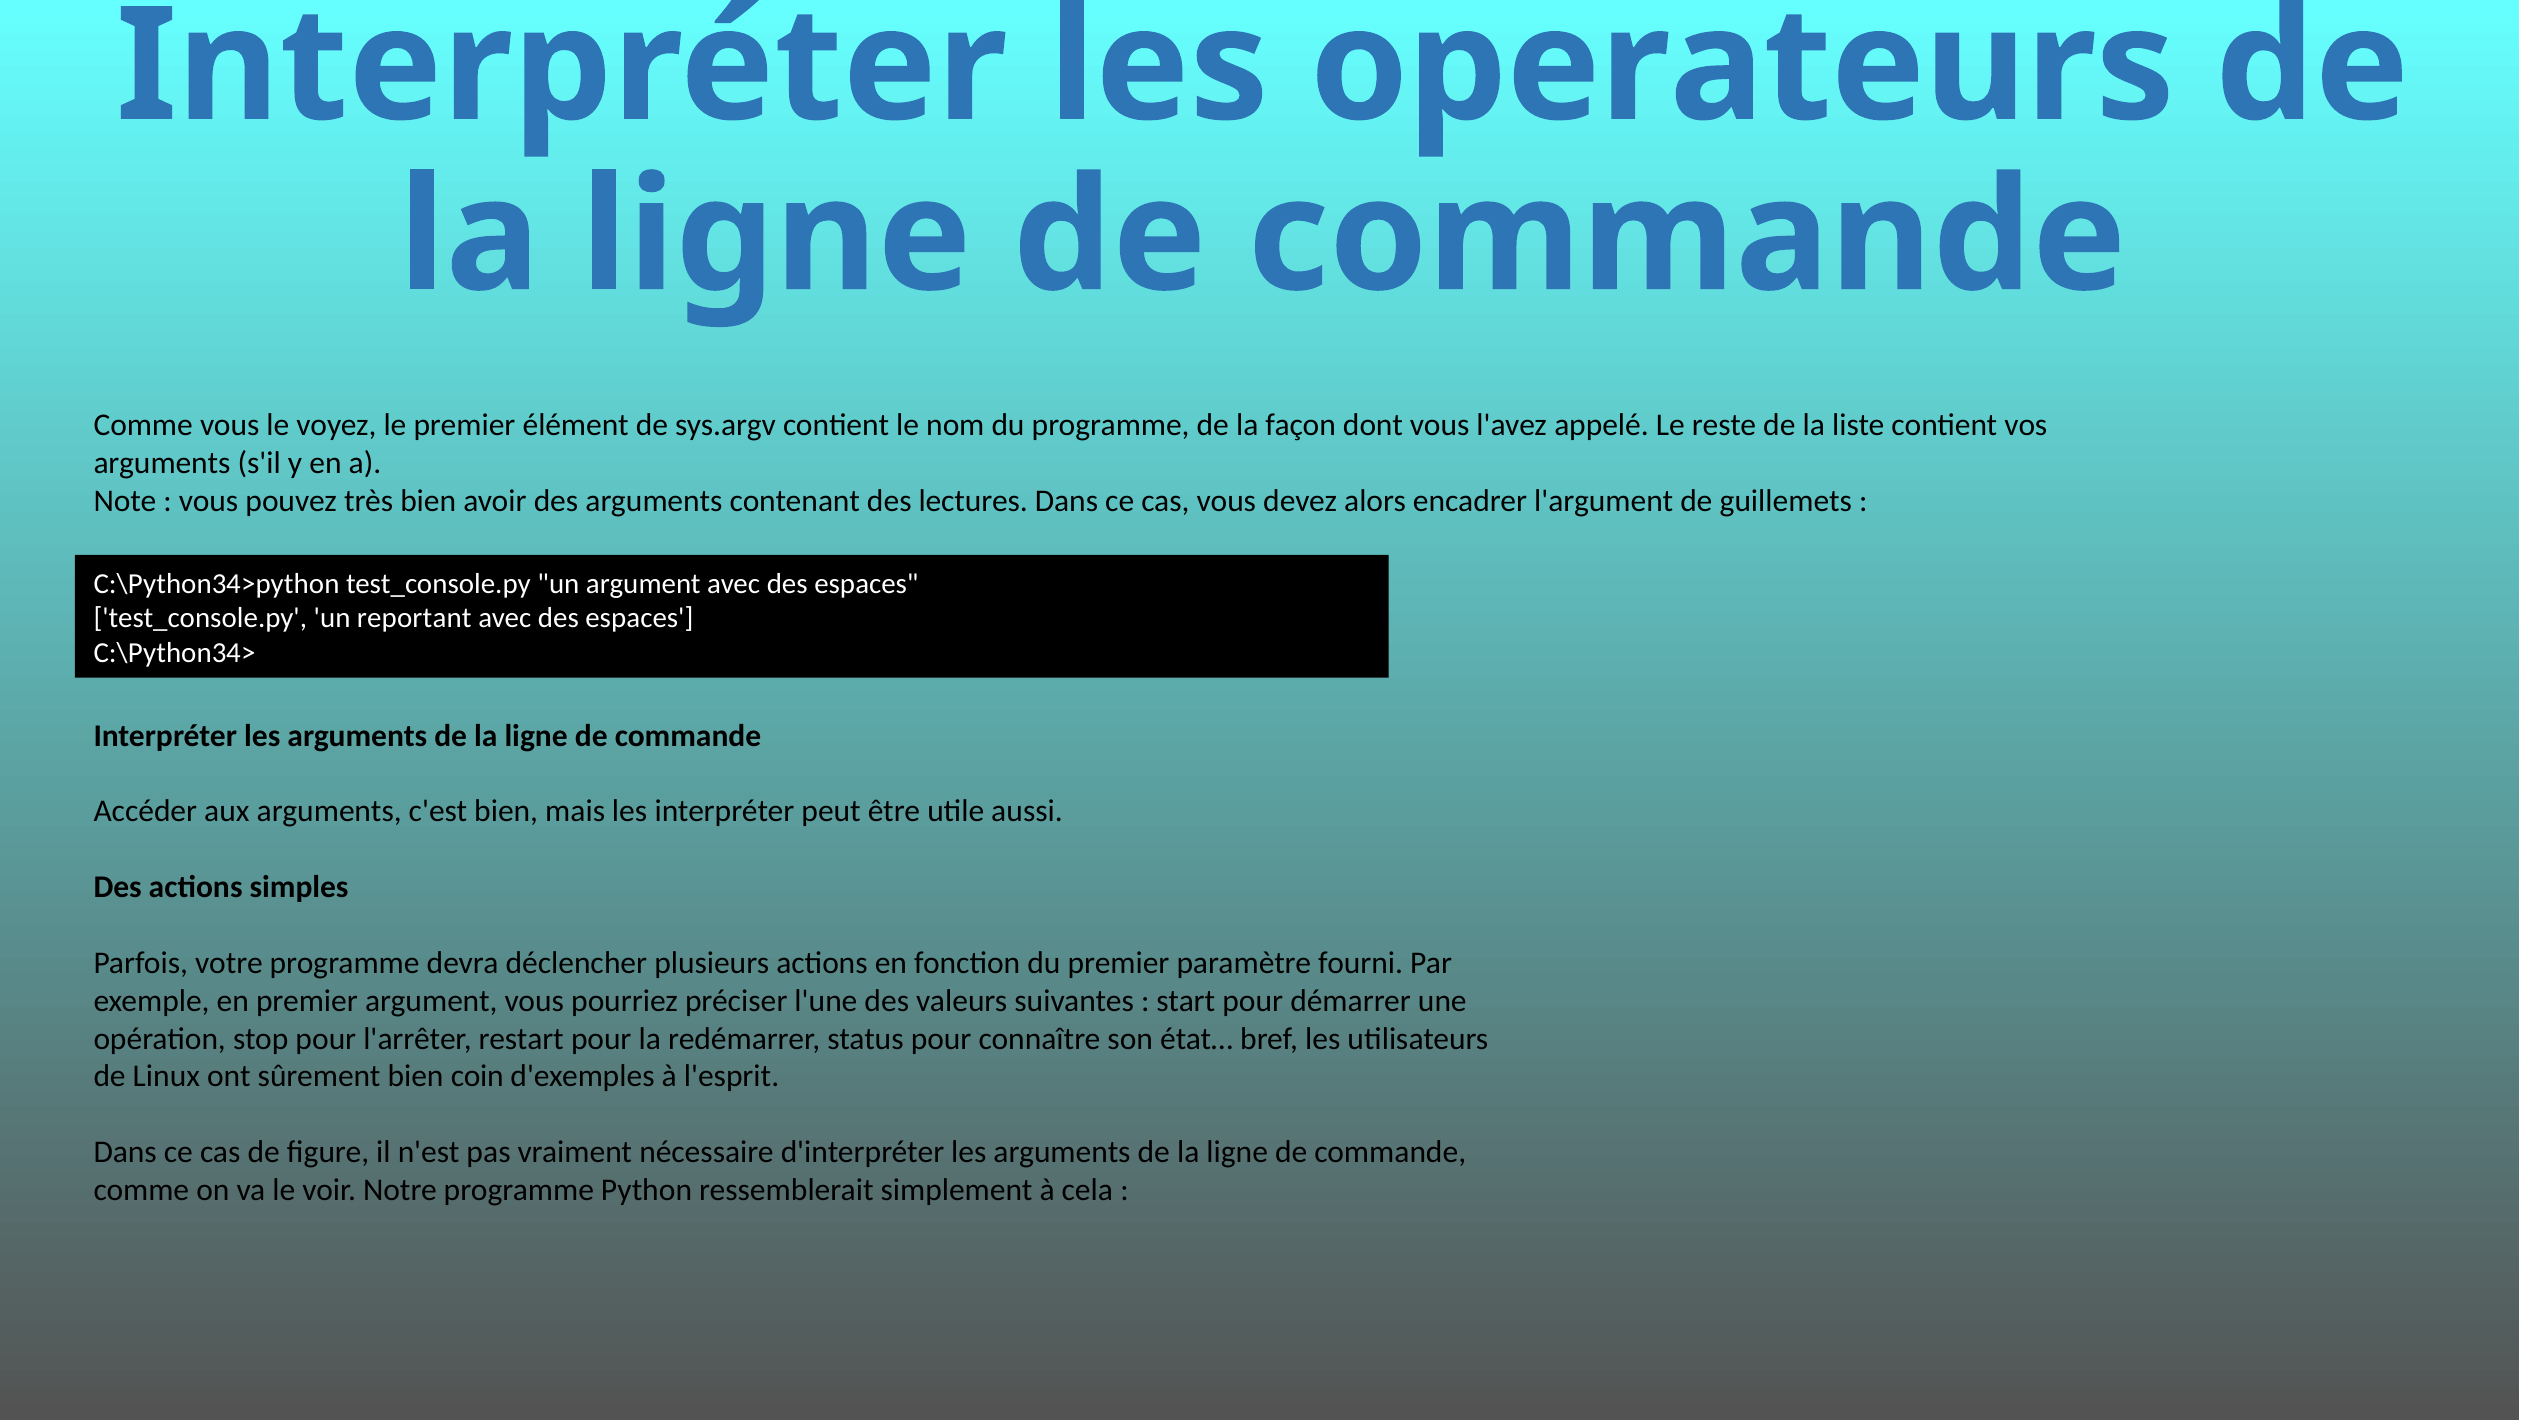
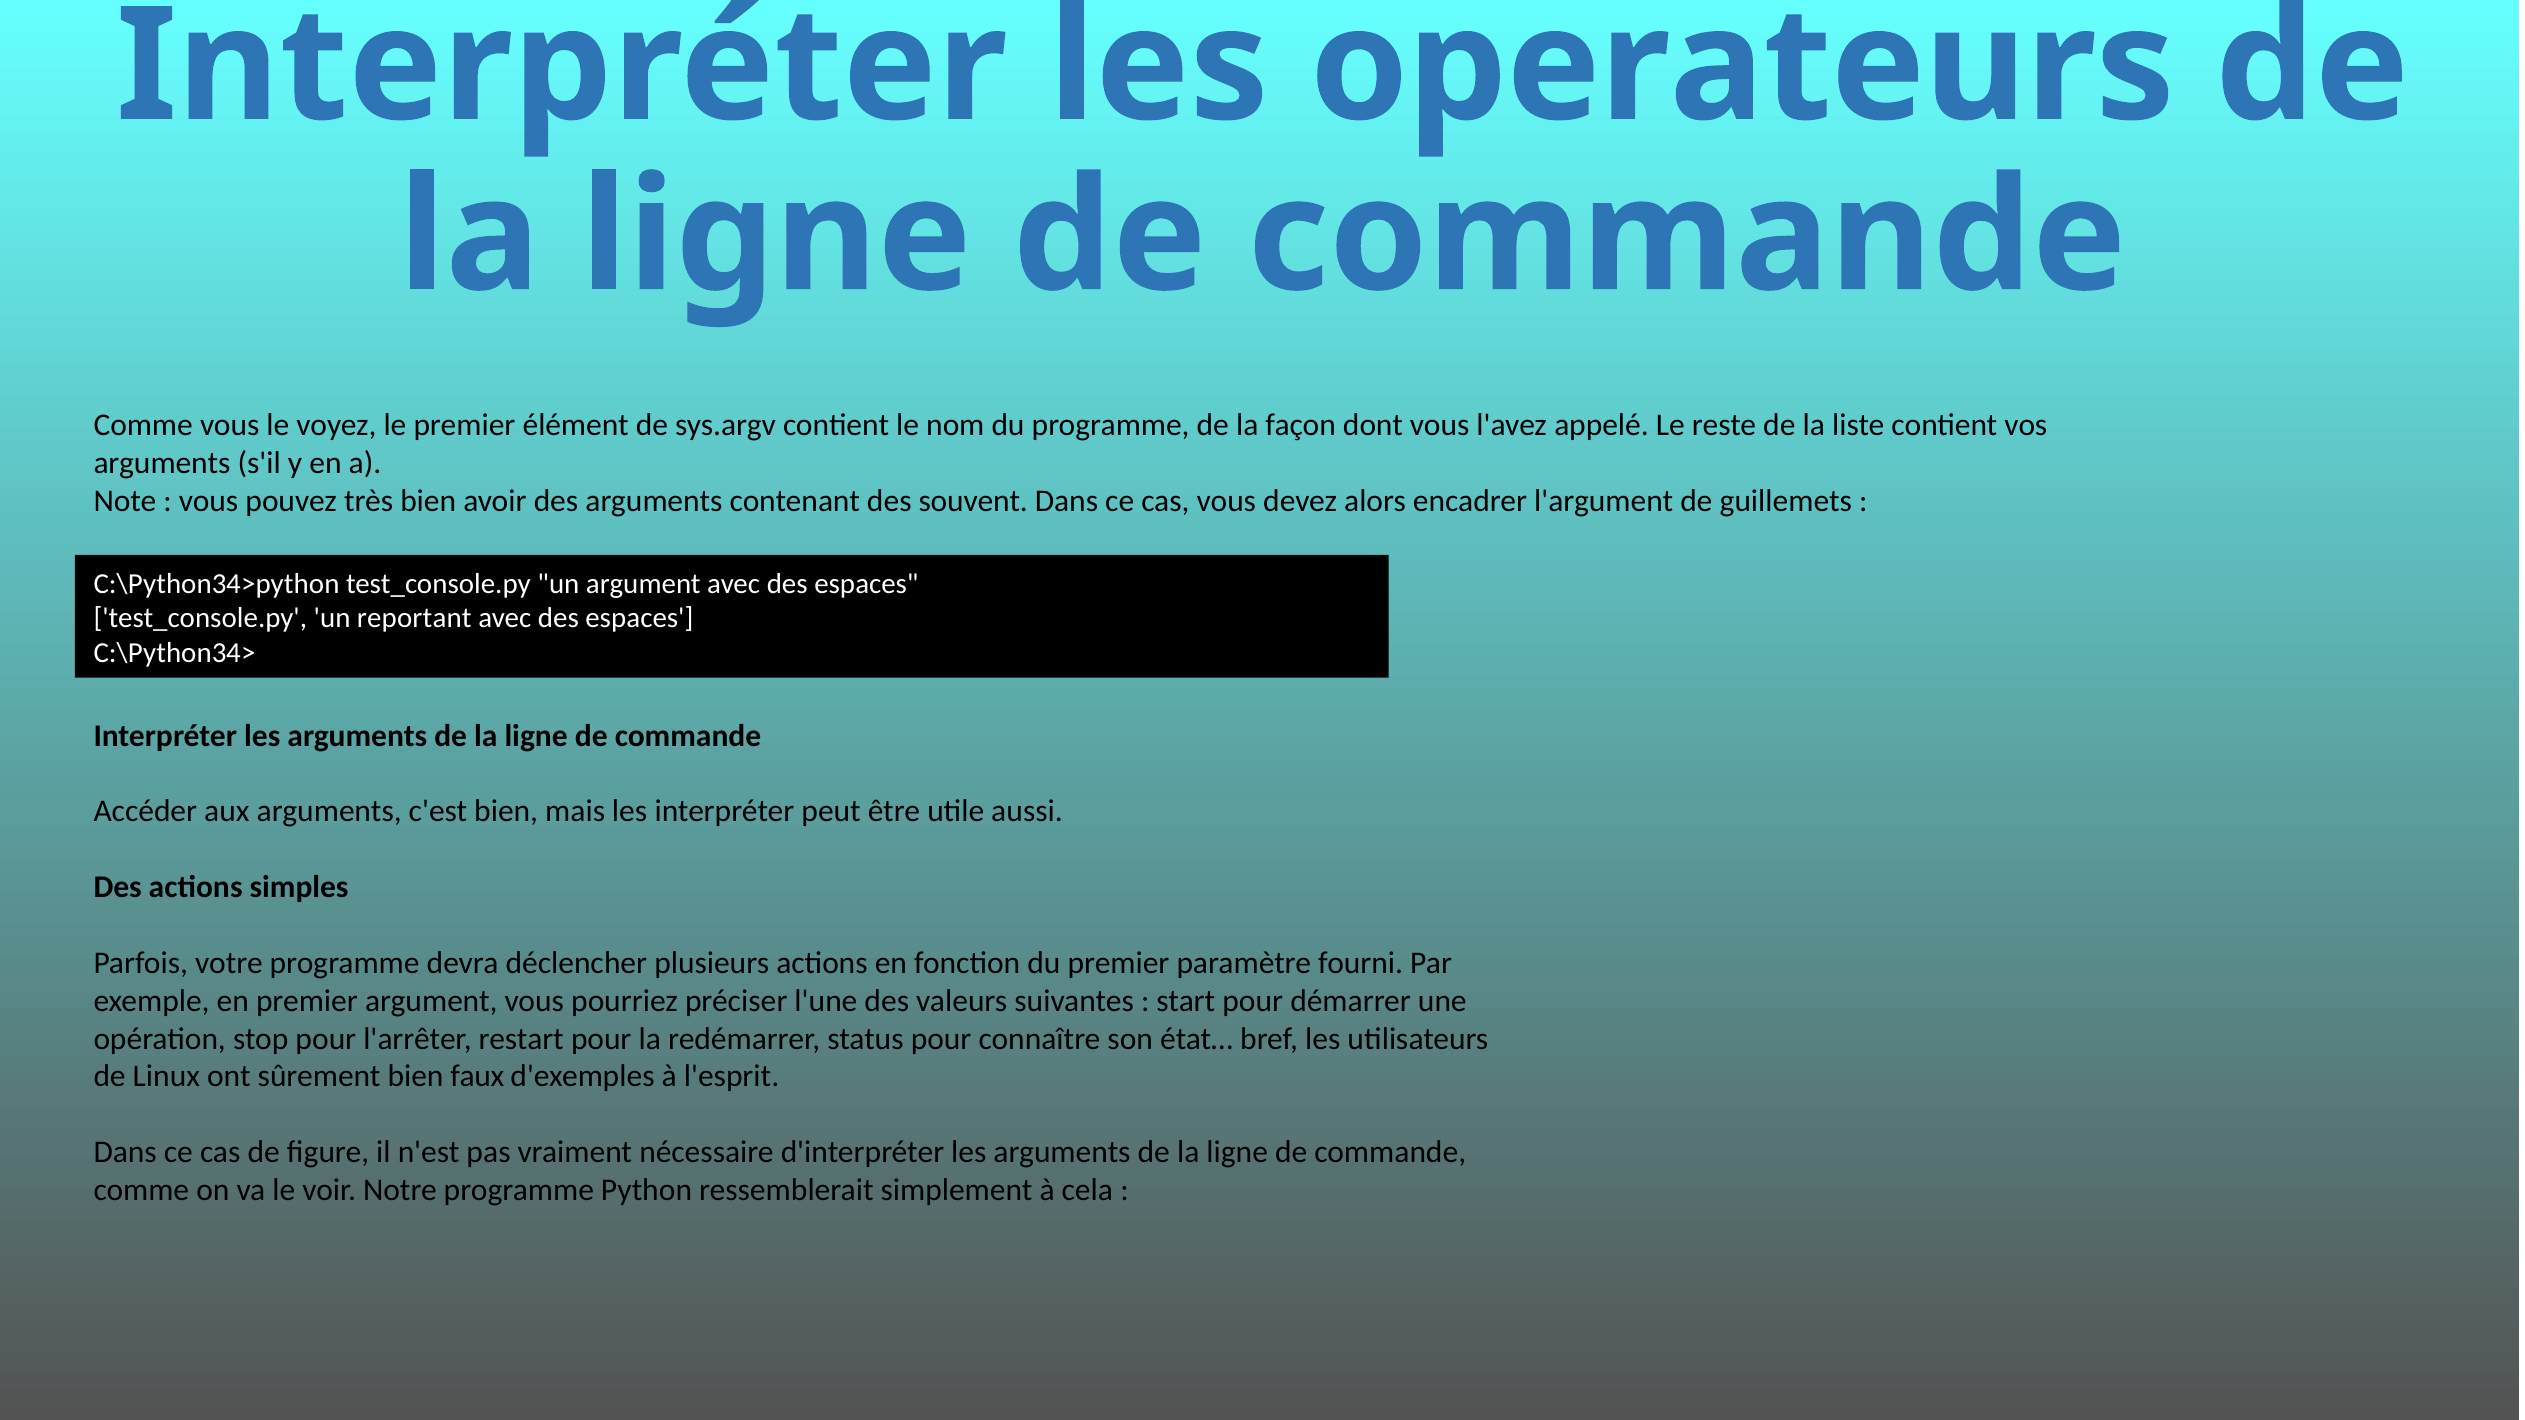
lectures: lectures -> souvent
coin: coin -> faux
